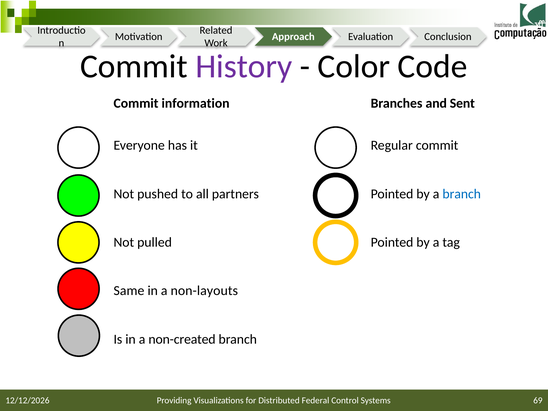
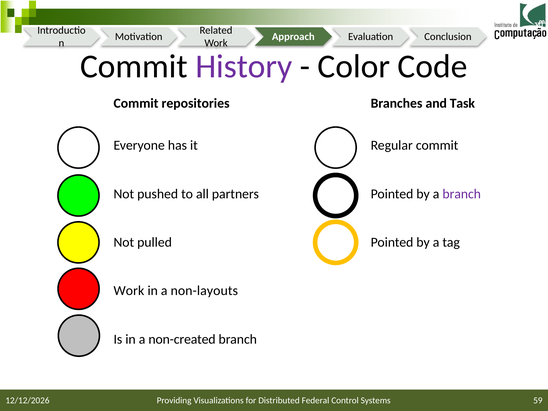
information: information -> repositories
Sent: Sent -> Task
branch at (462, 194) colour: blue -> purple
Same at (129, 291): Same -> Work
69: 69 -> 59
